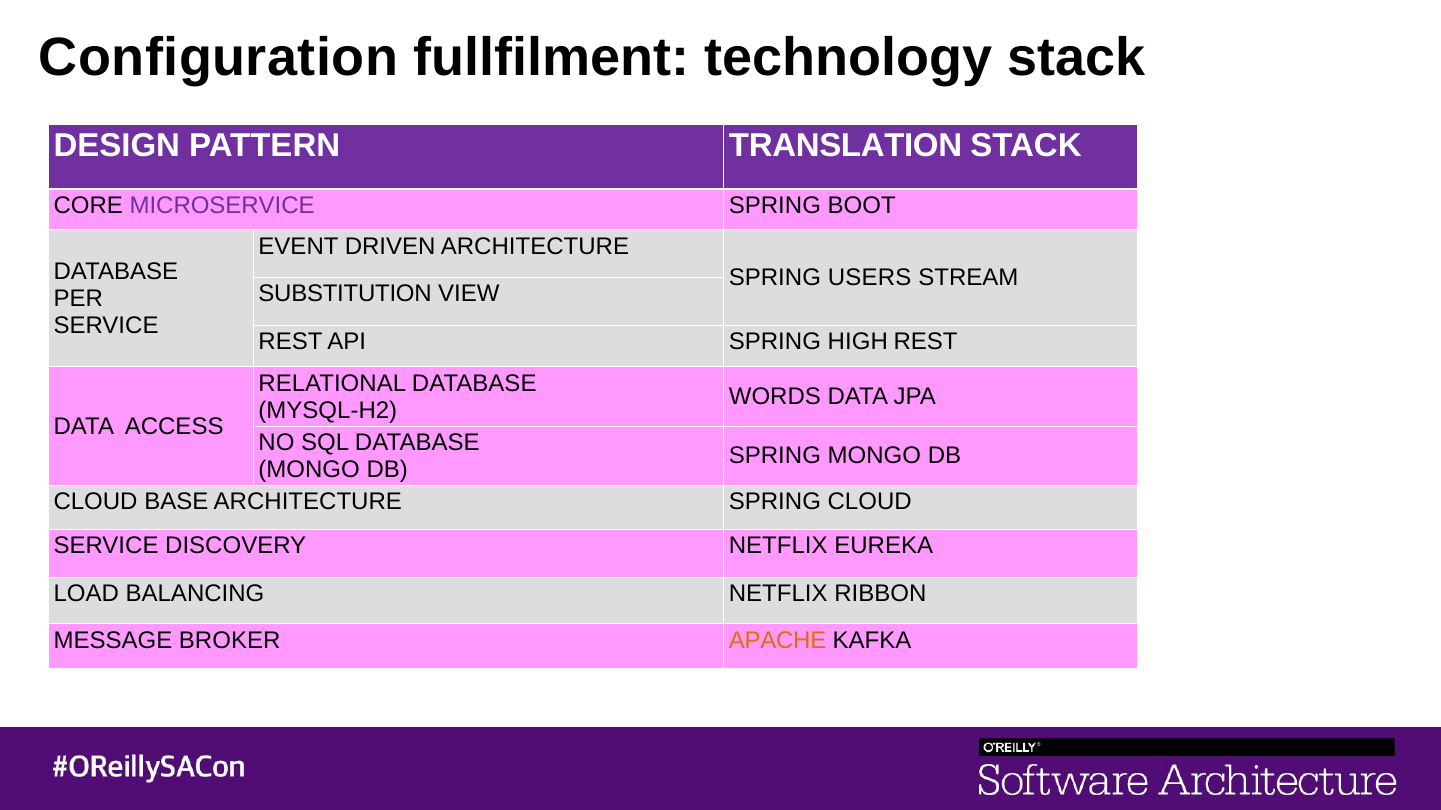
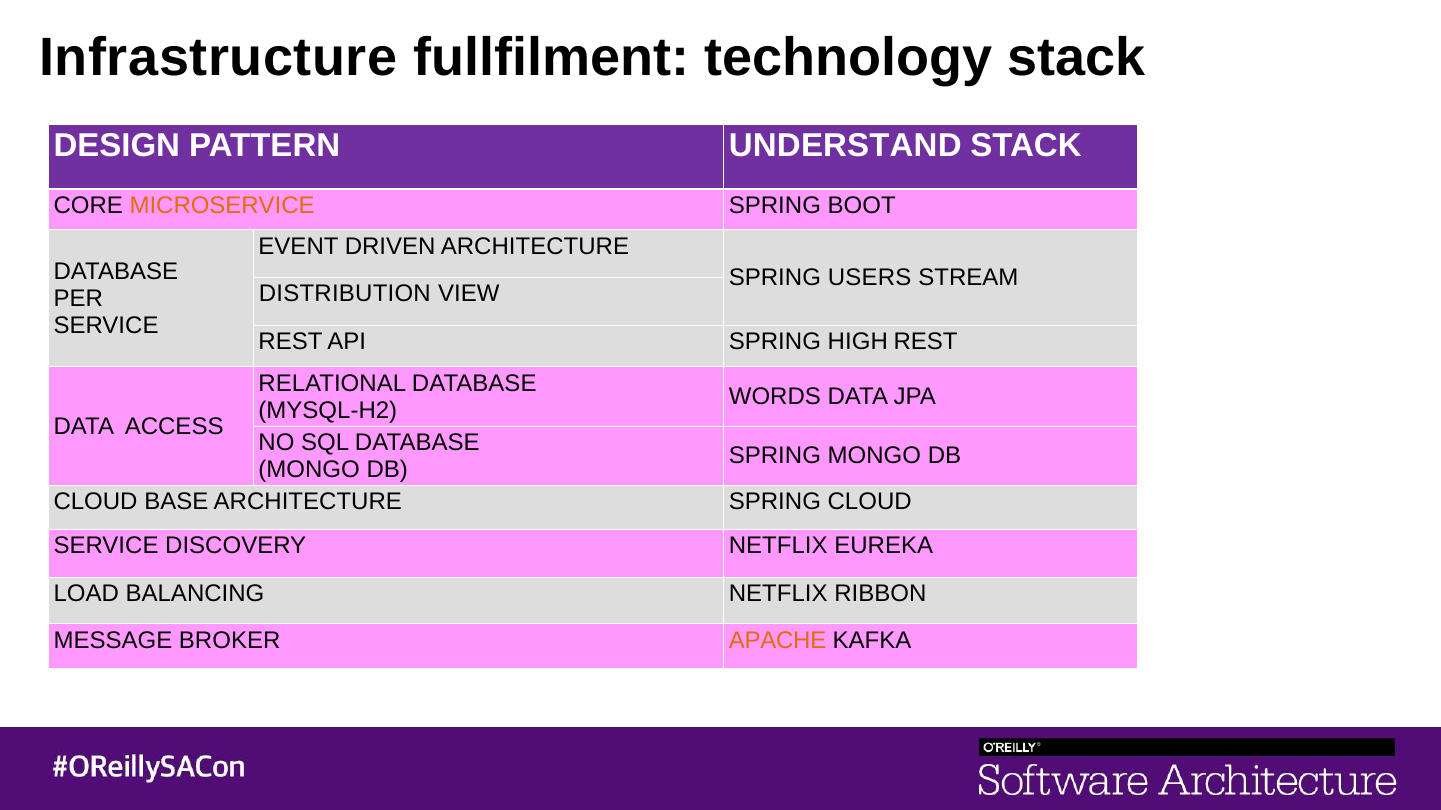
Configuration: Configuration -> Infrastructure
TRANSLATION: TRANSLATION -> UNDERSTAND
MICROSERVICE colour: purple -> orange
SUBSTITUTION: SUBSTITUTION -> DISTRIBUTION
